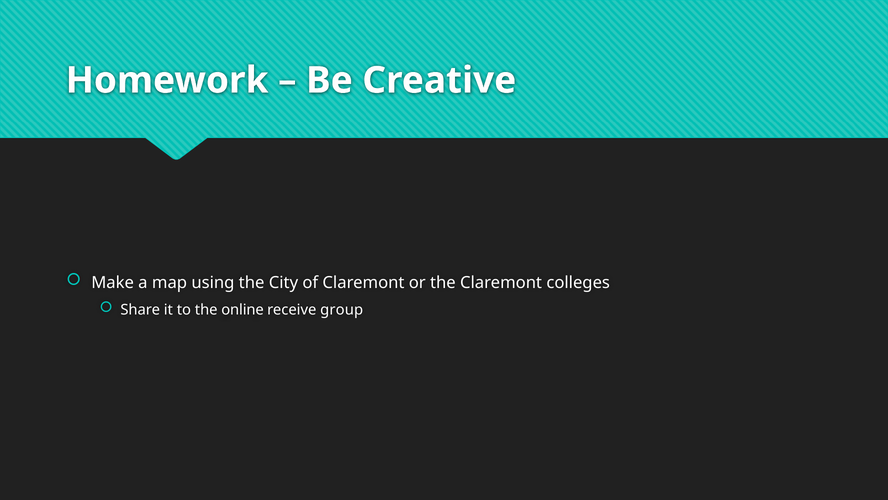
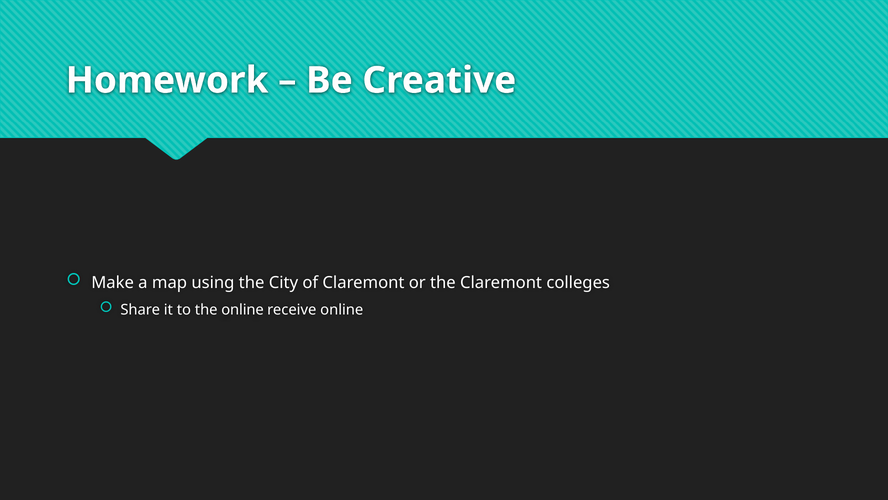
receive group: group -> online
